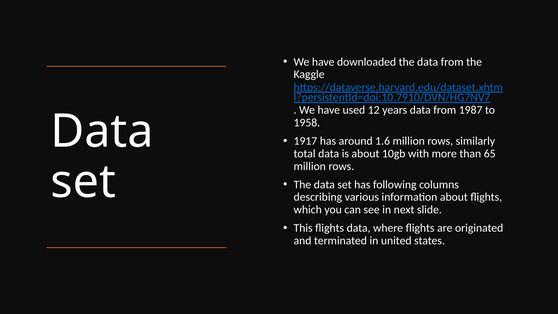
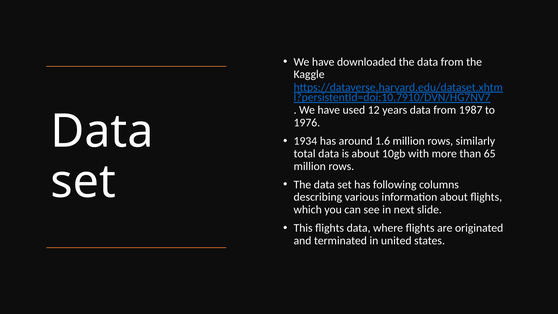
1958: 1958 -> 1976
1917: 1917 -> 1934
